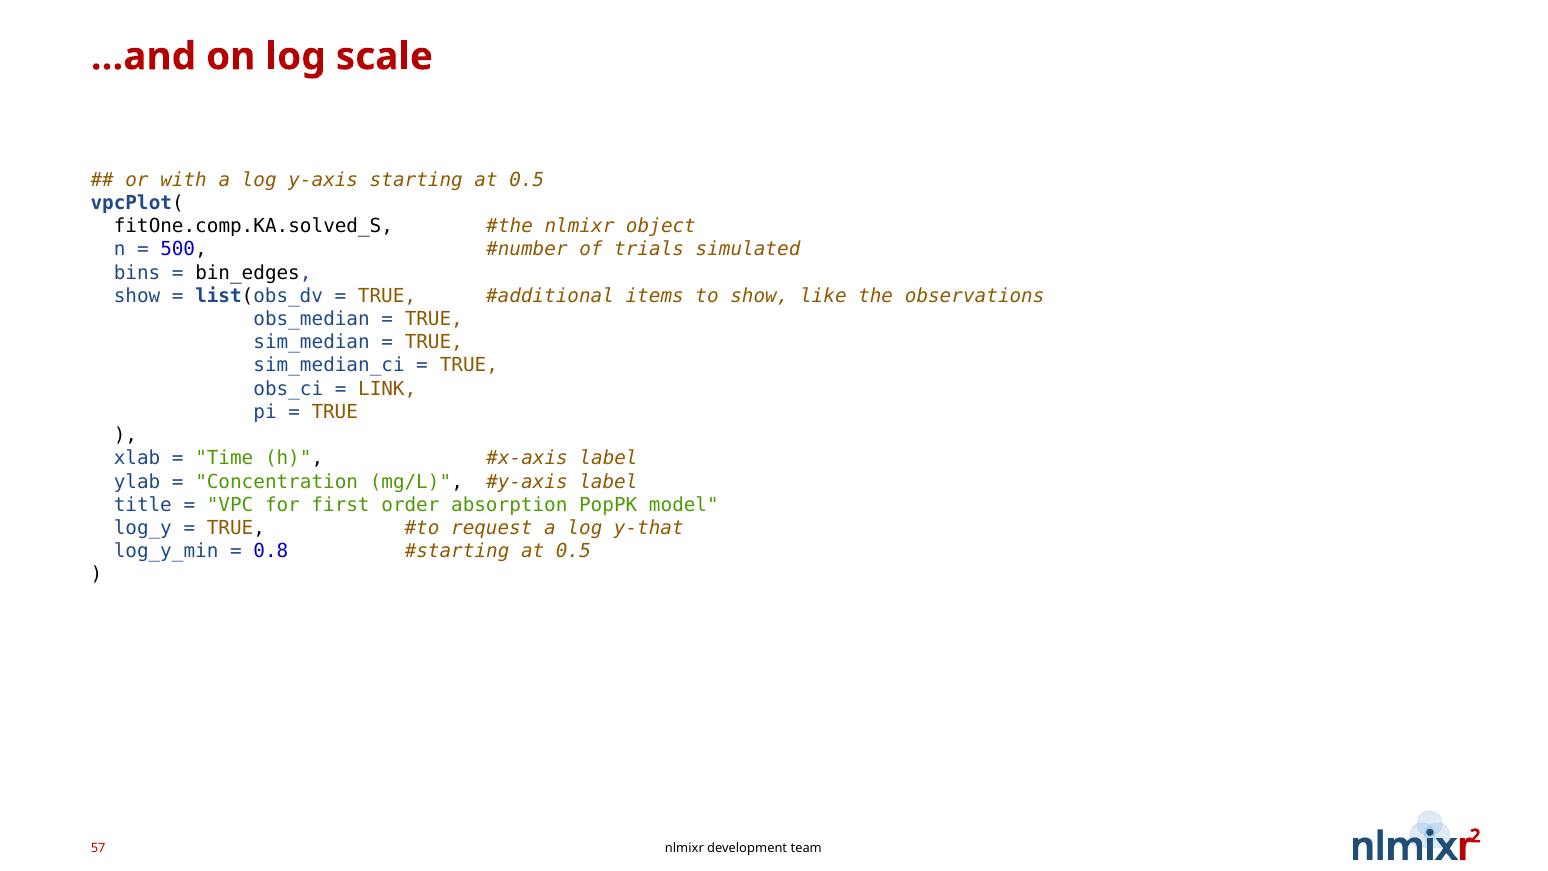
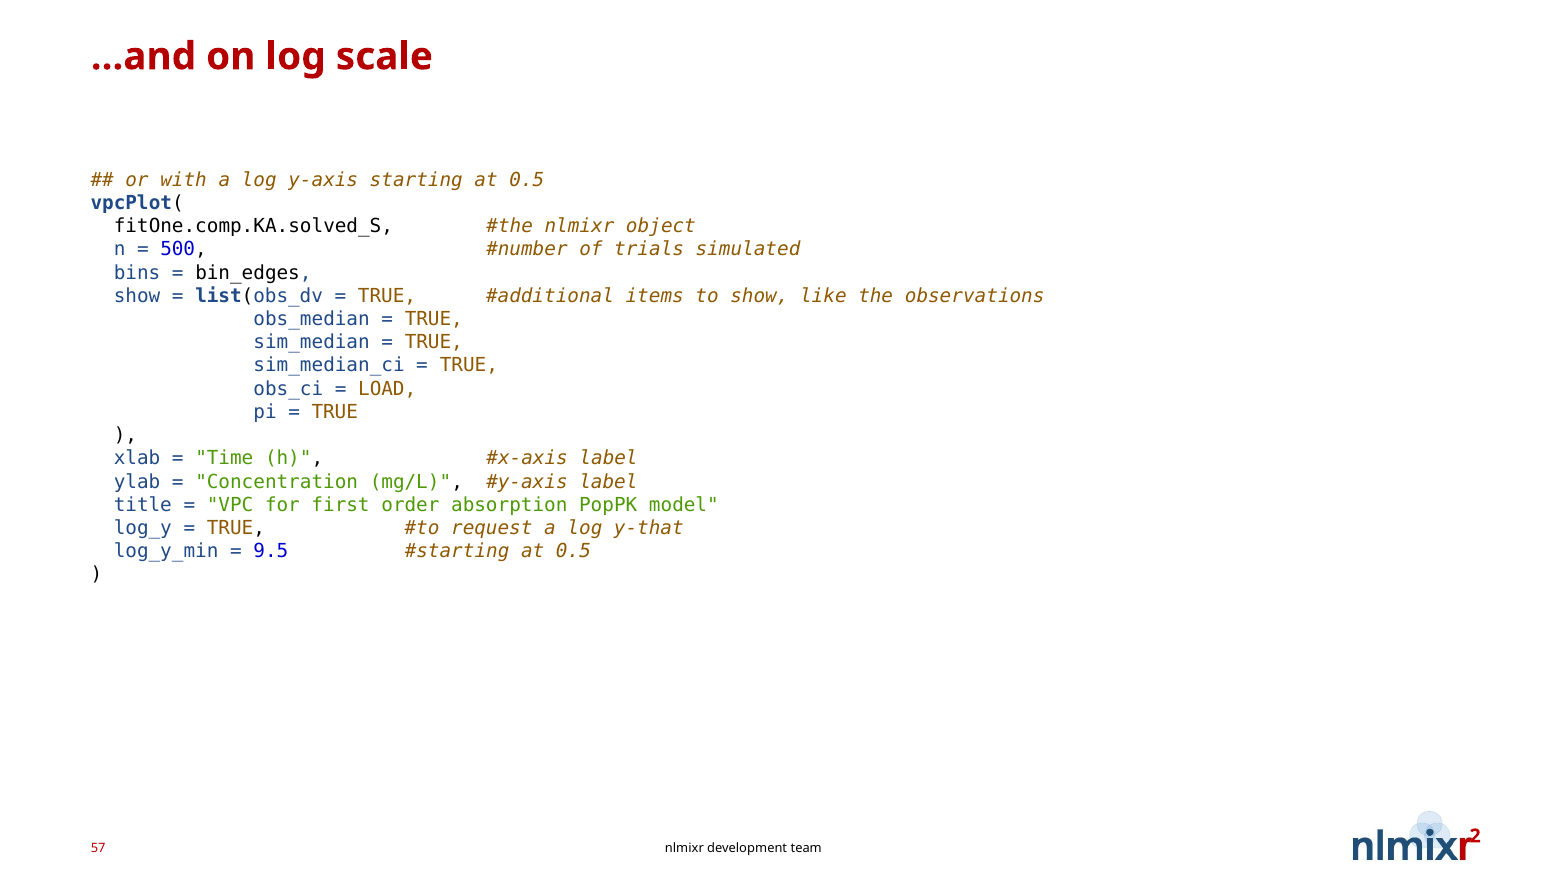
LINK: LINK -> LOAD
0.8: 0.8 -> 9.5
